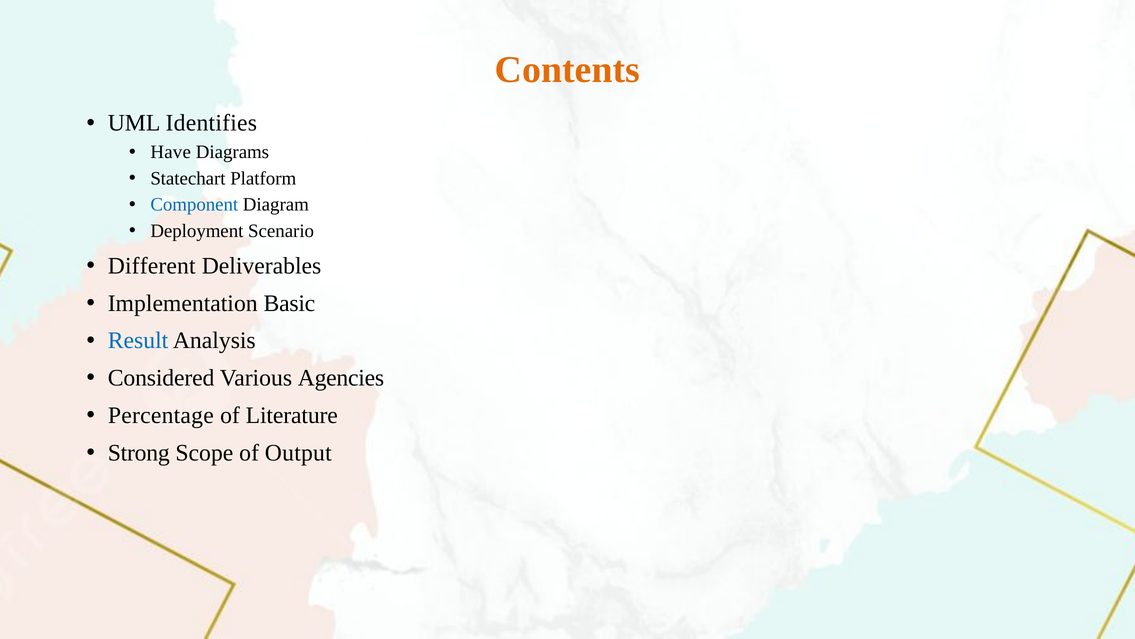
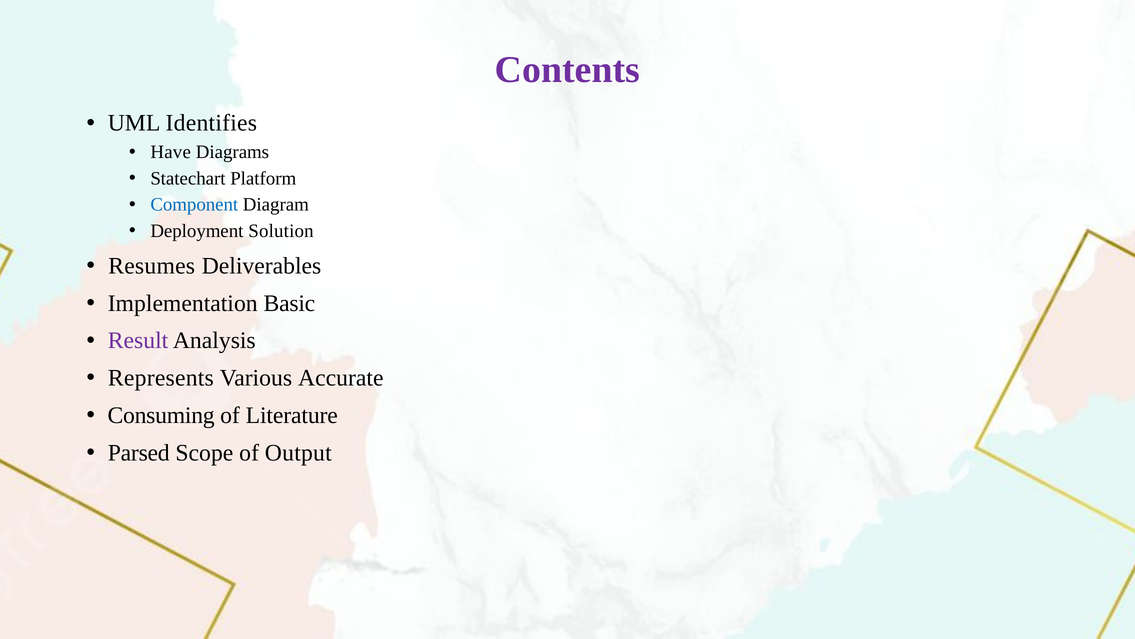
Contents colour: orange -> purple
Scenario: Scenario -> Solution
Different: Different -> Resumes
Result colour: blue -> purple
Considered: Considered -> Represents
Agencies: Agencies -> Accurate
Percentage: Percentage -> Consuming
Strong: Strong -> Parsed
